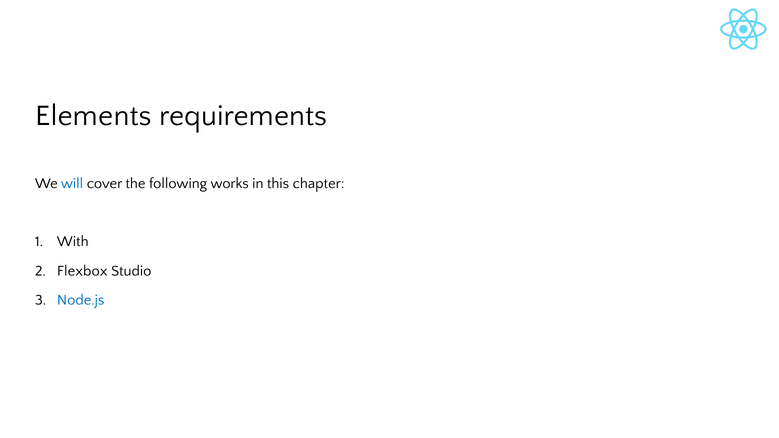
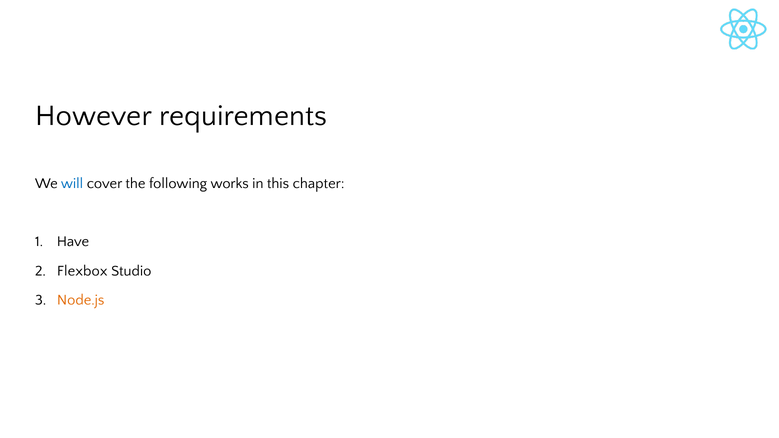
Elements: Elements -> However
With: With -> Have
Node.js colour: blue -> orange
